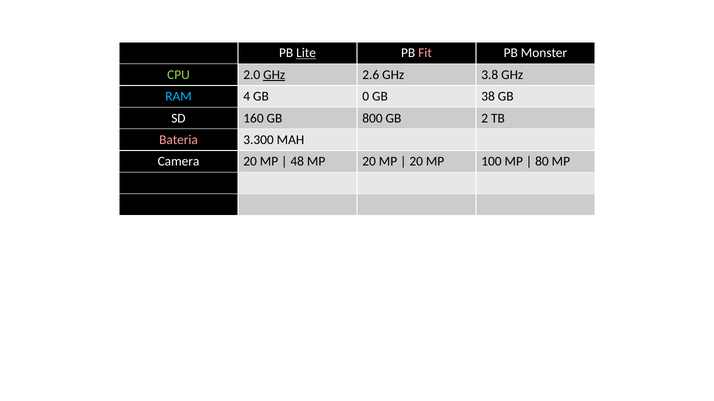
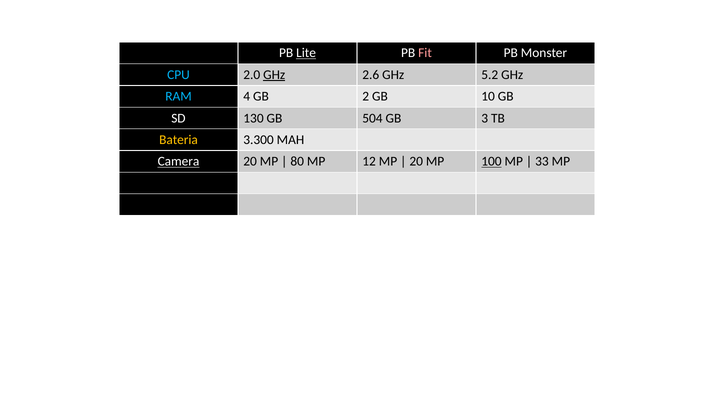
CPU colour: light green -> light blue
3.8: 3.8 -> 5.2
0: 0 -> 2
38: 38 -> 10
160: 160 -> 130
800: 800 -> 504
2: 2 -> 3
Bateria colour: pink -> yellow
Camera underline: none -> present
48: 48 -> 80
MP 20: 20 -> 12
100 underline: none -> present
80: 80 -> 33
